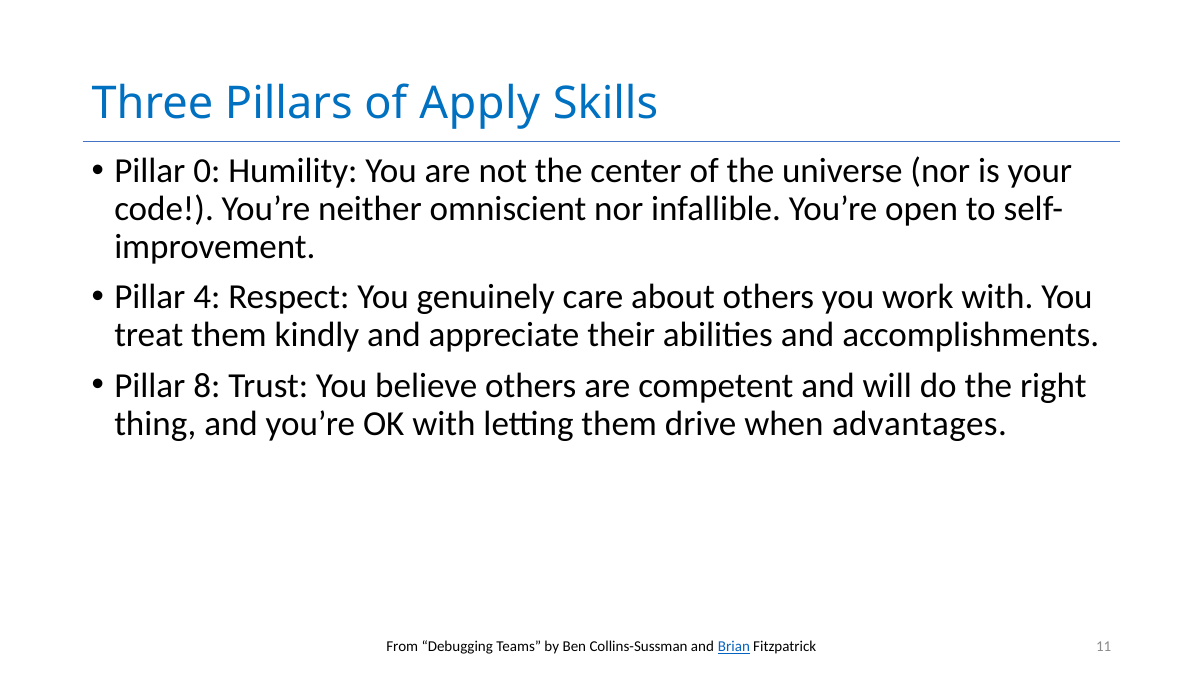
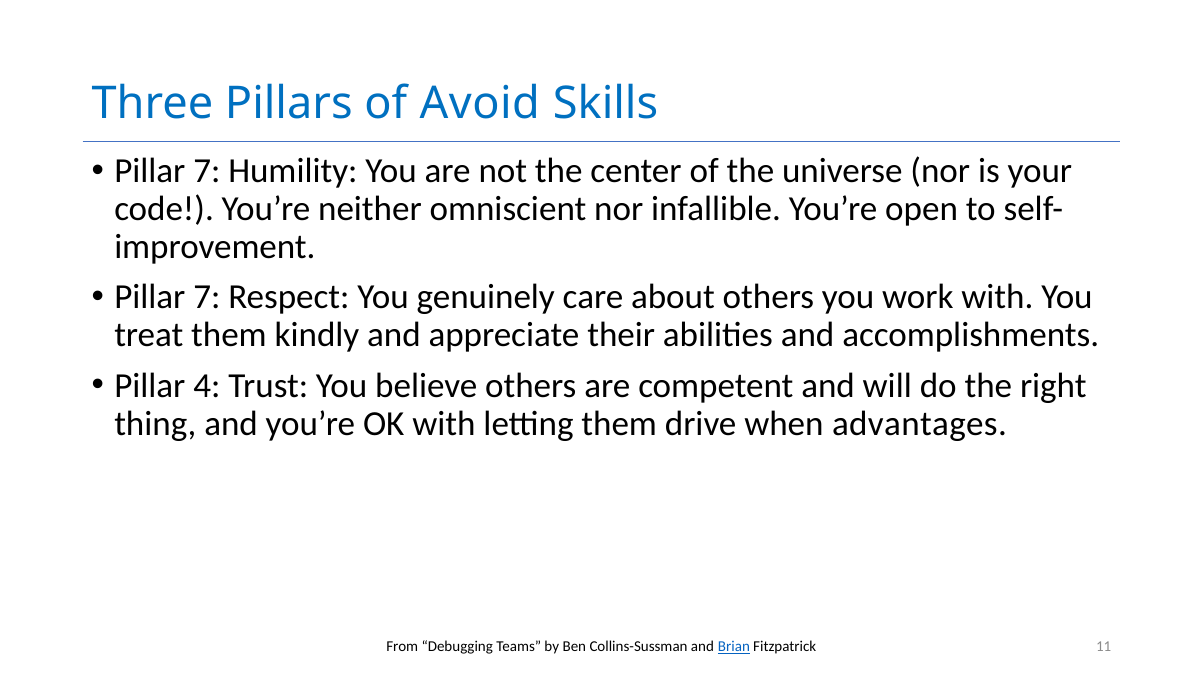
Apply: Apply -> Avoid
0 at (207, 171): 0 -> 7
4 at (207, 297): 4 -> 7
8: 8 -> 4
